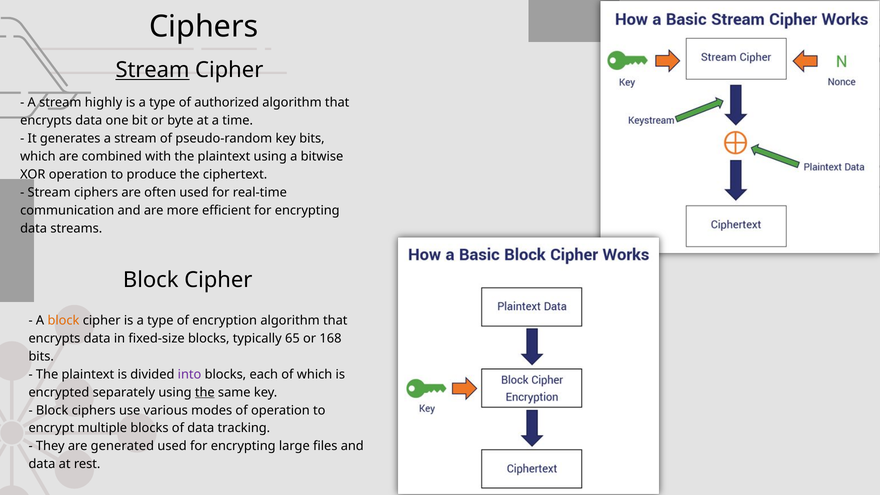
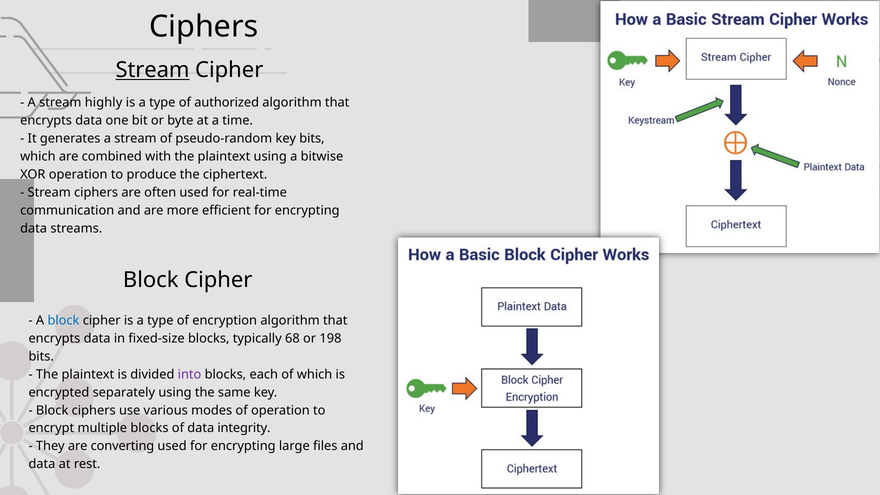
block at (63, 320) colour: orange -> blue
65: 65 -> 68
168: 168 -> 198
the at (205, 392) underline: present -> none
tracking: tracking -> integrity
generated: generated -> converting
